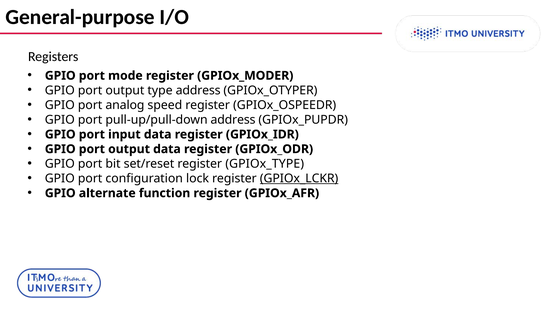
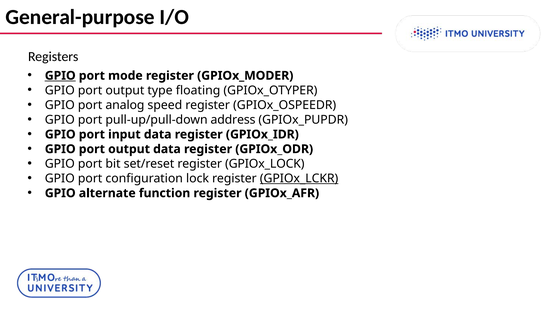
GPIO at (60, 76) underline: none -> present
type address: address -> floating
GPIOx_TYPE: GPIOx_TYPE -> GPIOx_LOCK
